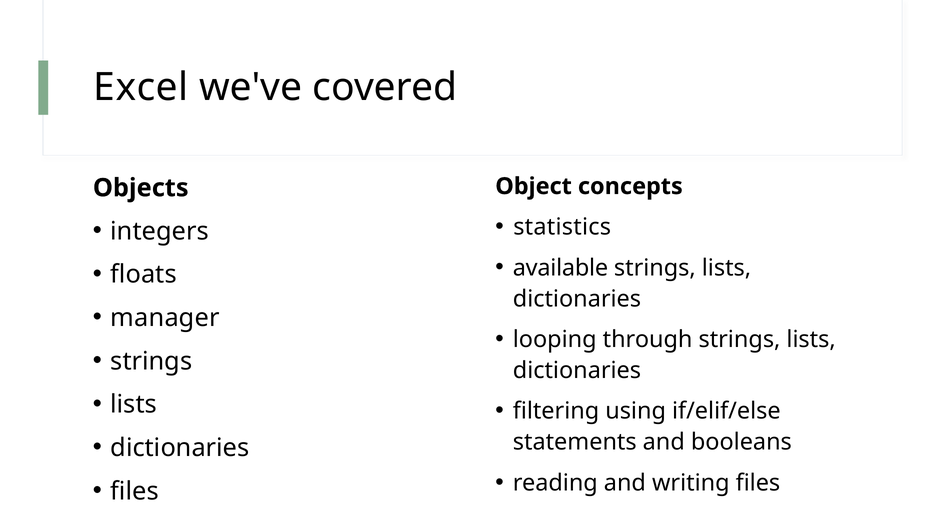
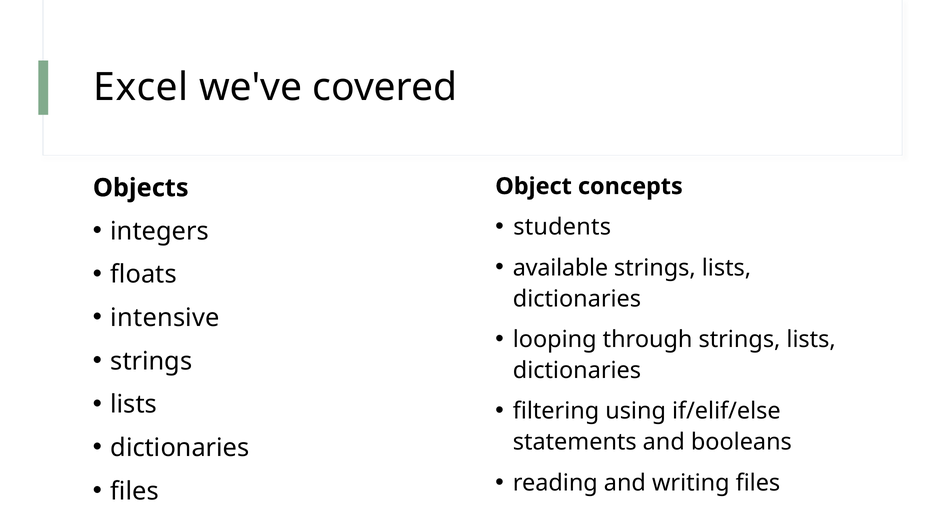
statistics: statistics -> students
manager: manager -> intensive
